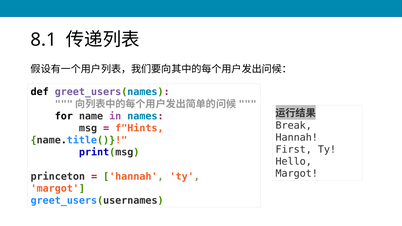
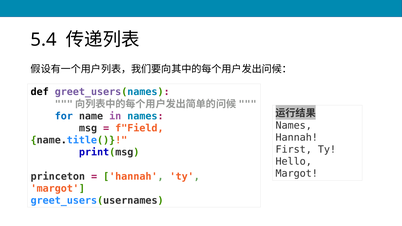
8.1: 8.1 -> 5.4
for colour: black -> blue
Break at (294, 125): Break -> Names
f"Hints: f"Hints -> f"Field
